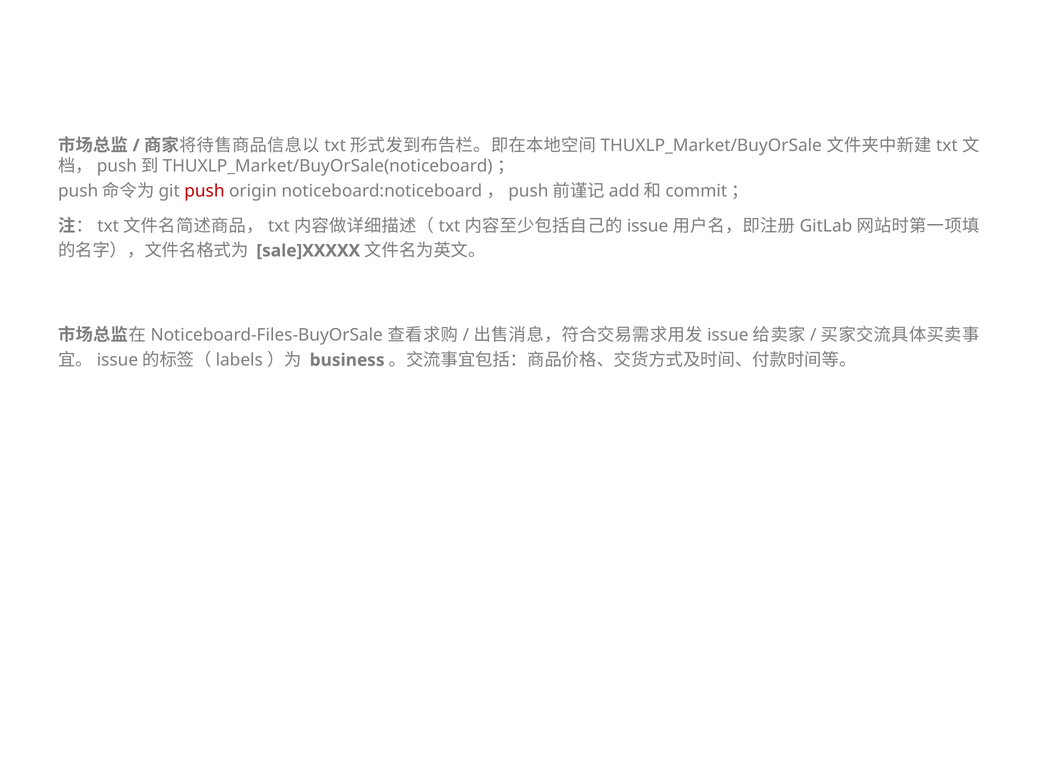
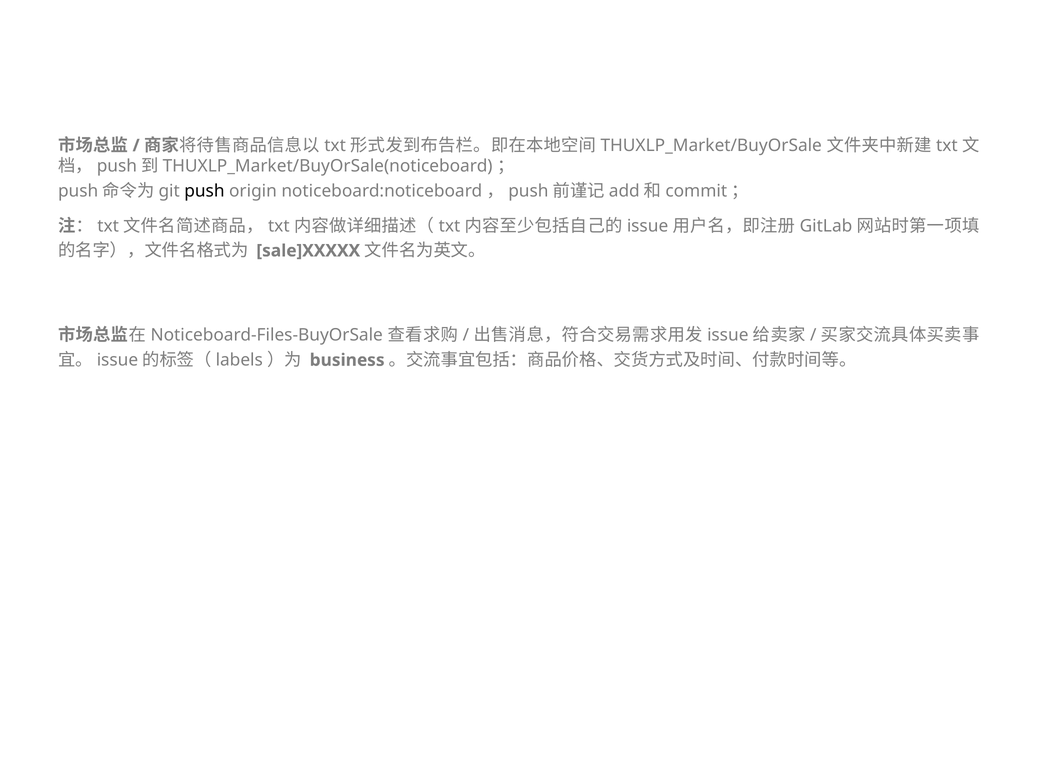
push colour: red -> black
